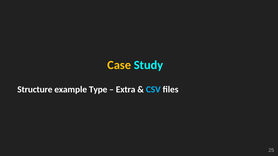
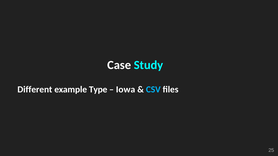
Case colour: yellow -> white
Structure: Structure -> Different
Extra: Extra -> Iowa
